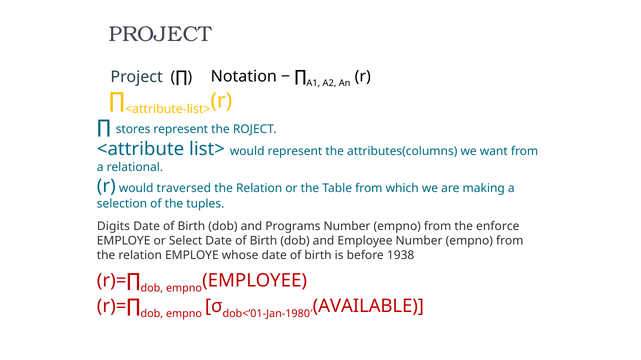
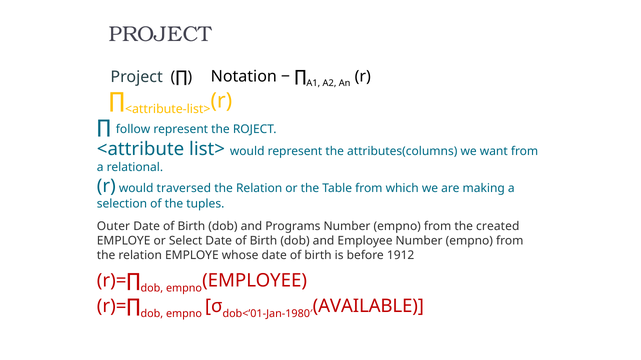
stores: stores -> follow
Digits: Digits -> Outer
enforce: enforce -> created
1938: 1938 -> 1912
